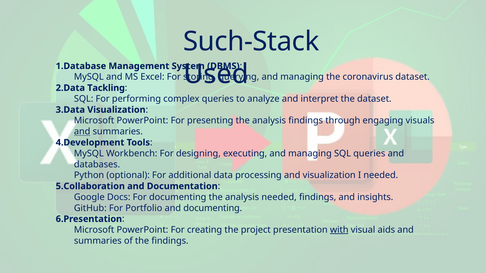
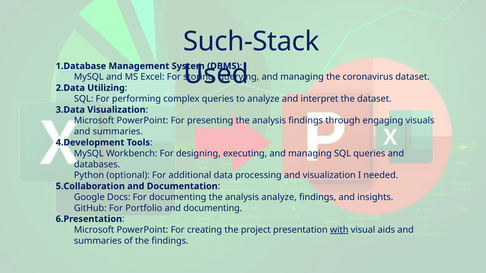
Tackling: Tackling -> Utilizing
and at (82, 132) underline: present -> none
analysis needed: needed -> analyze
